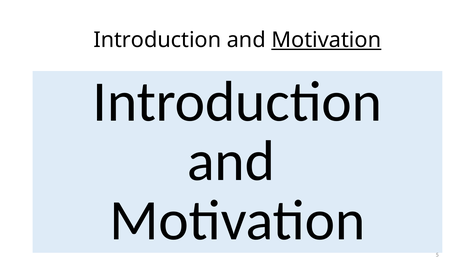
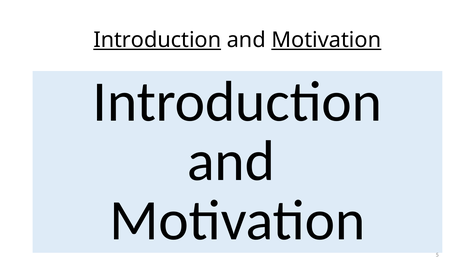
Introduction at (157, 40) underline: none -> present
